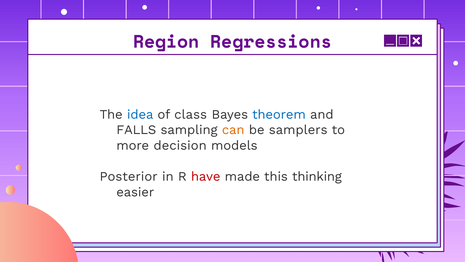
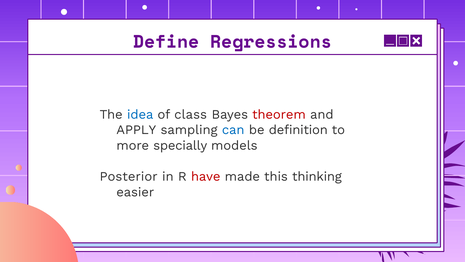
Region: Region -> Define
theorem colour: blue -> red
FALLS: FALLS -> APPLY
can colour: orange -> blue
samplers: samplers -> definition
decision: decision -> specially
